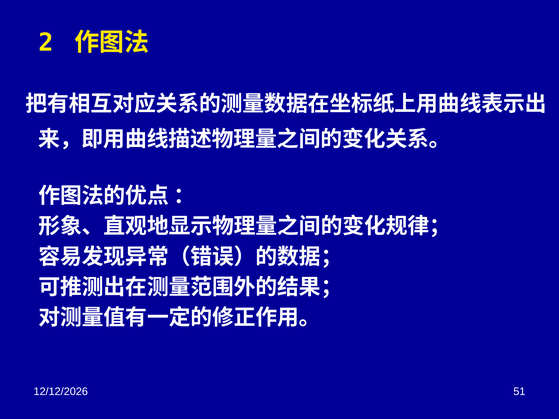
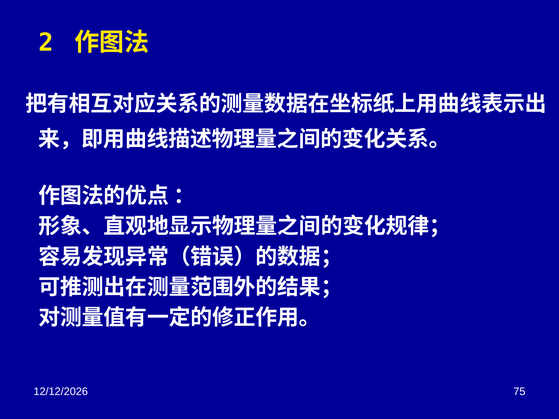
51: 51 -> 75
